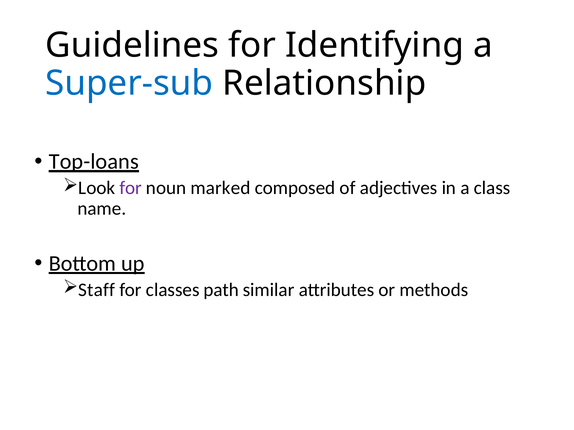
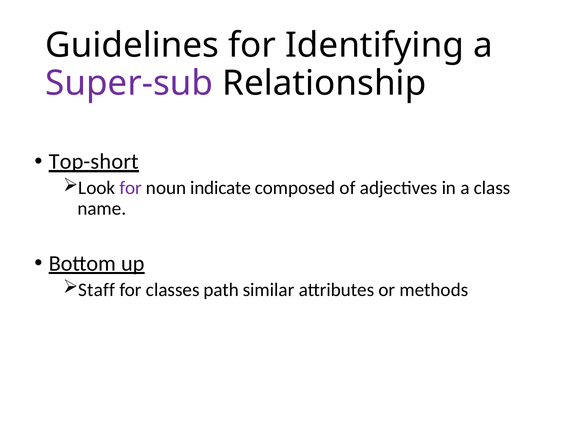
Super-sub colour: blue -> purple
Top-loans: Top-loans -> Top-short
marked: marked -> indicate
